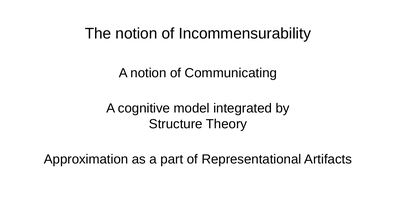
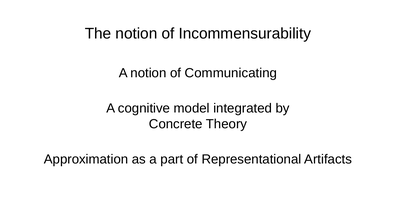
Structure: Structure -> Concrete
